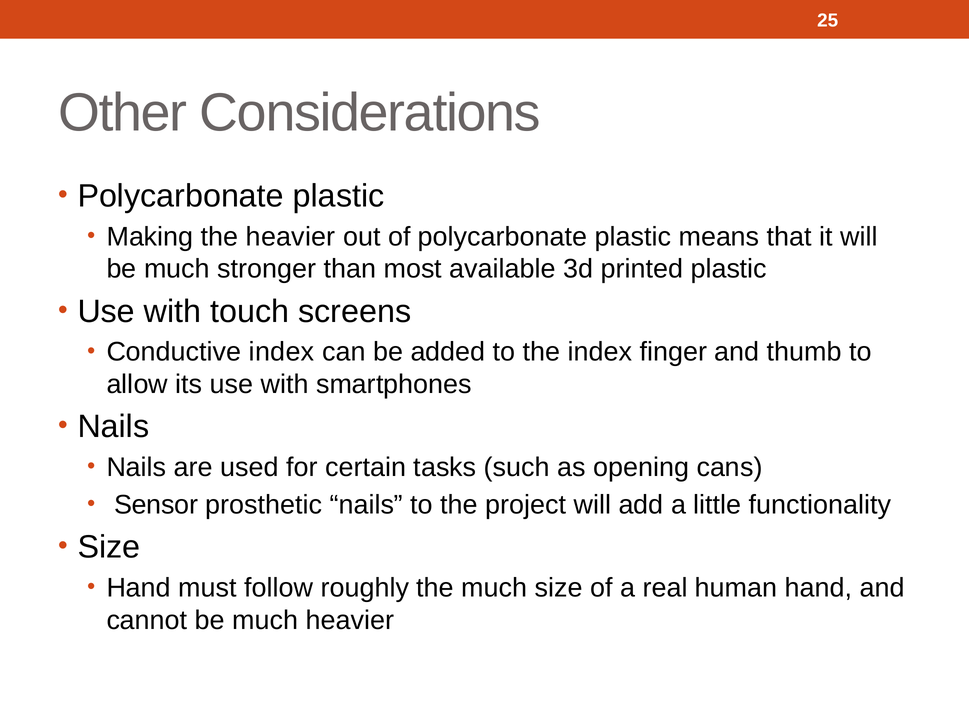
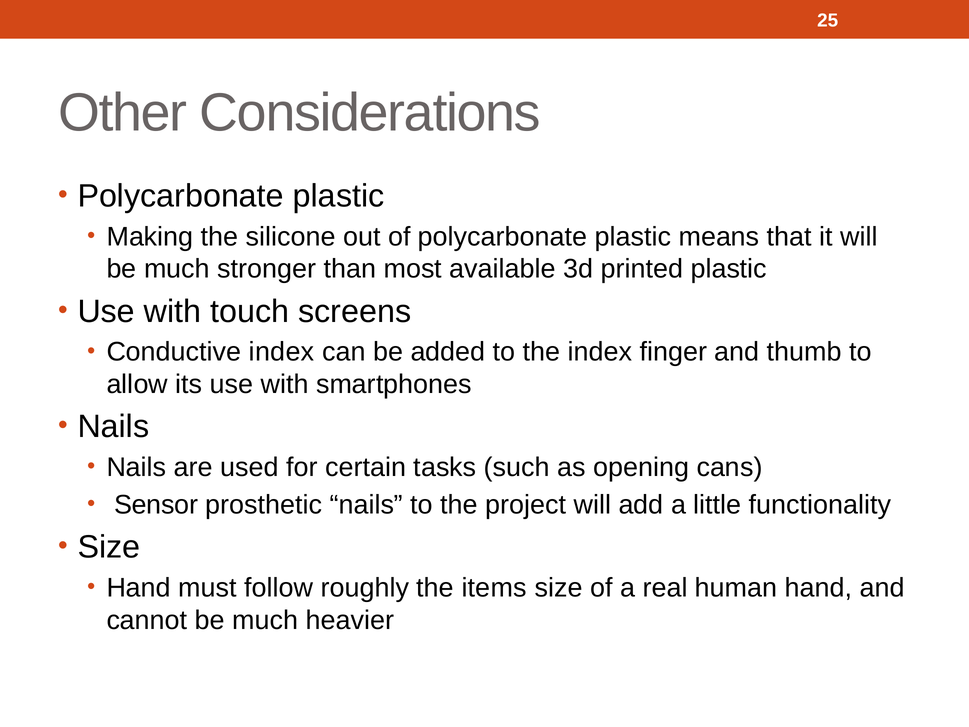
the heavier: heavier -> silicone
the much: much -> items
